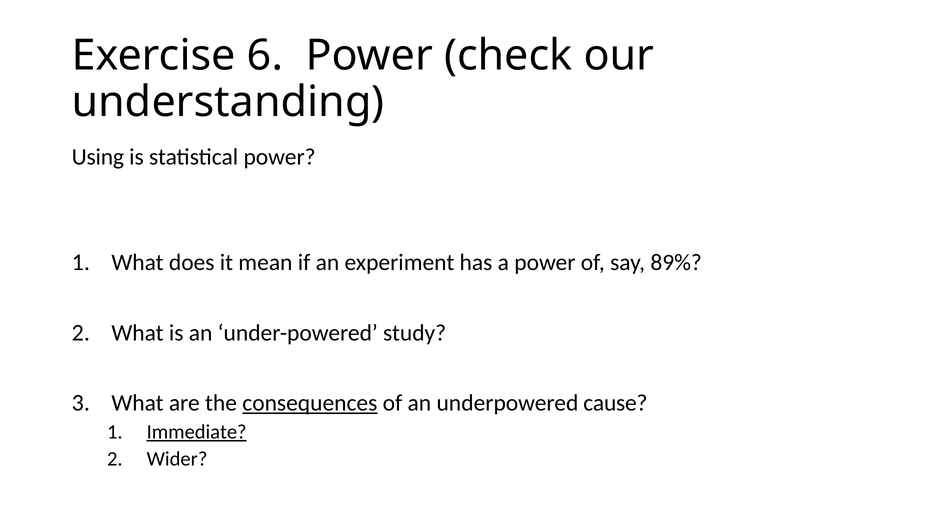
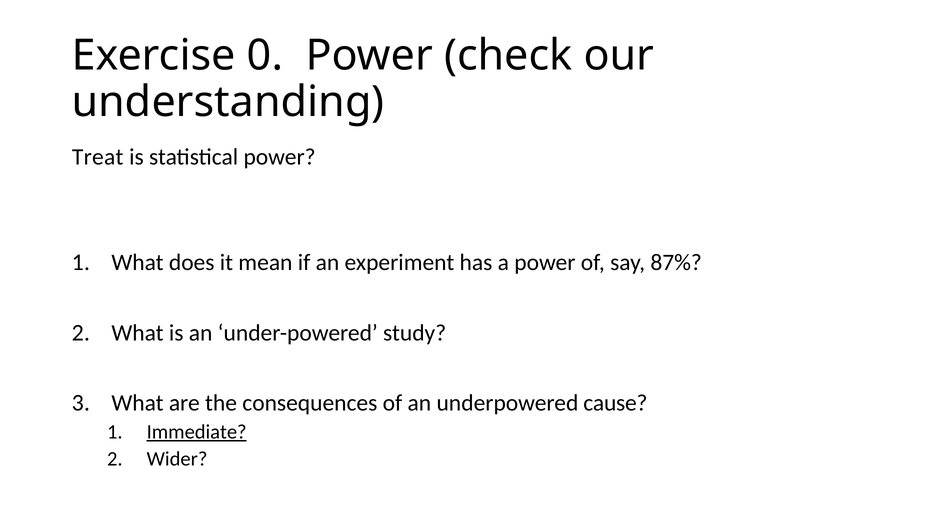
6: 6 -> 0
Using: Using -> Treat
89%: 89% -> 87%
consequences underline: present -> none
